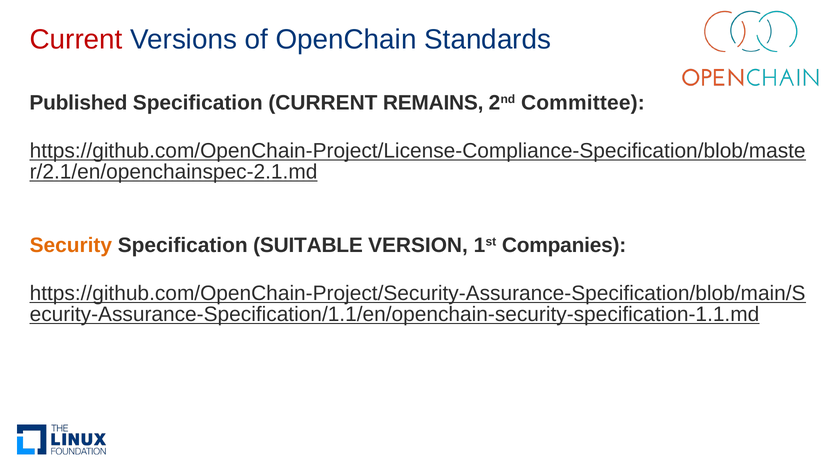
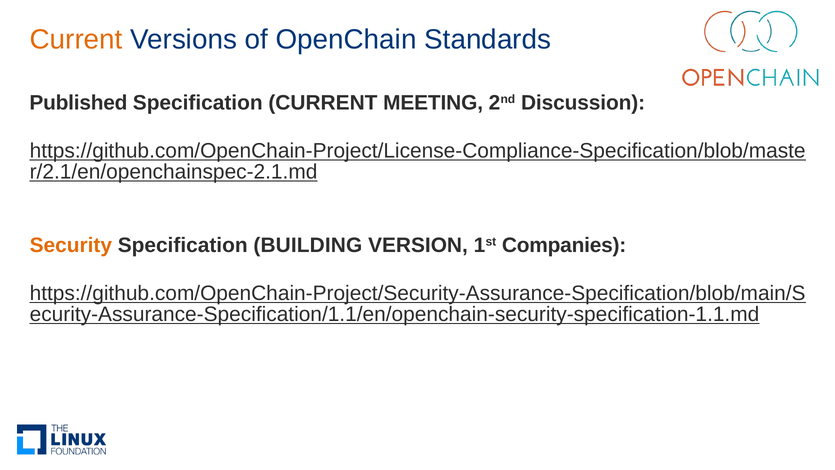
Current at (76, 40) colour: red -> orange
REMAINS: REMAINS -> MEETING
Committee: Committee -> Discussion
SUITABLE: SUITABLE -> BUILDING
